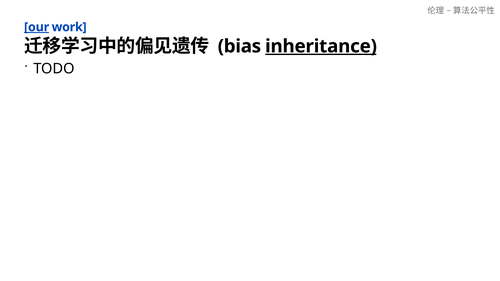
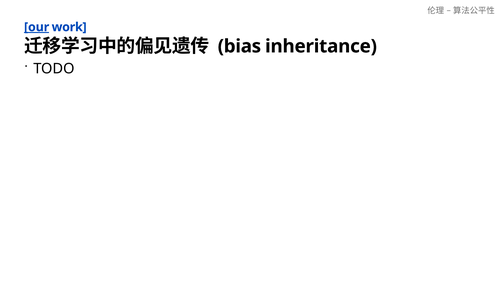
inheritance underline: present -> none
